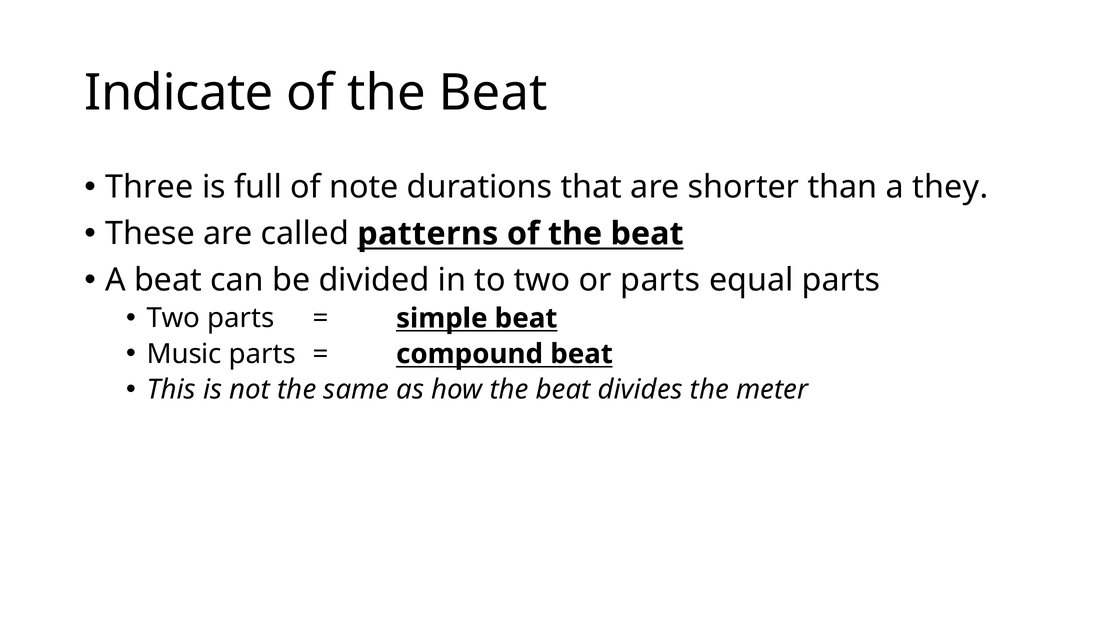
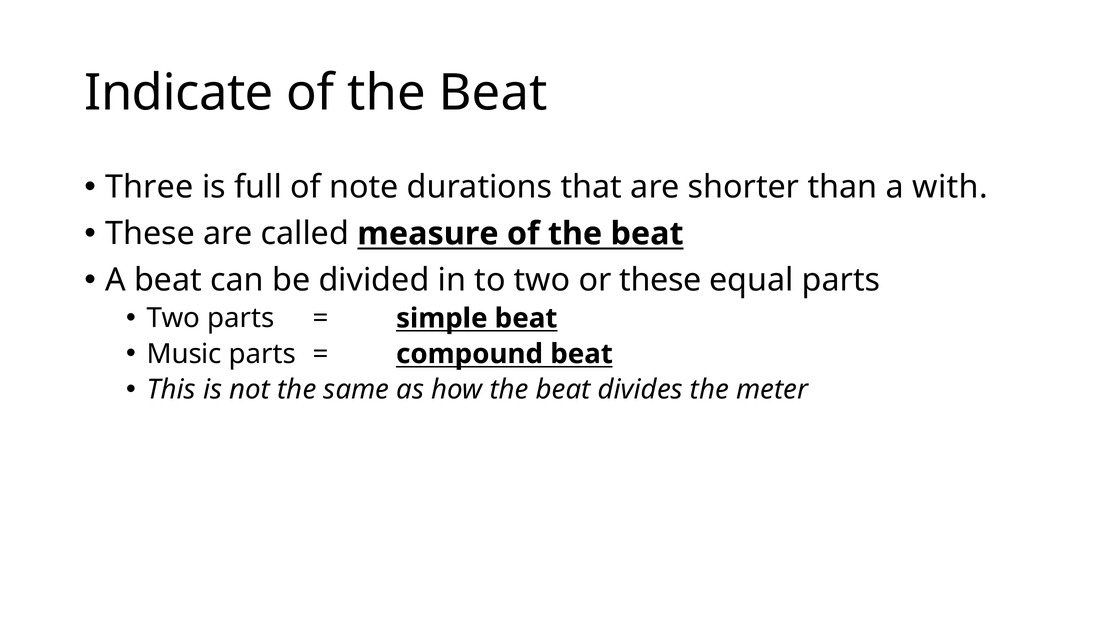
they: they -> with
patterns: patterns -> measure
or parts: parts -> these
